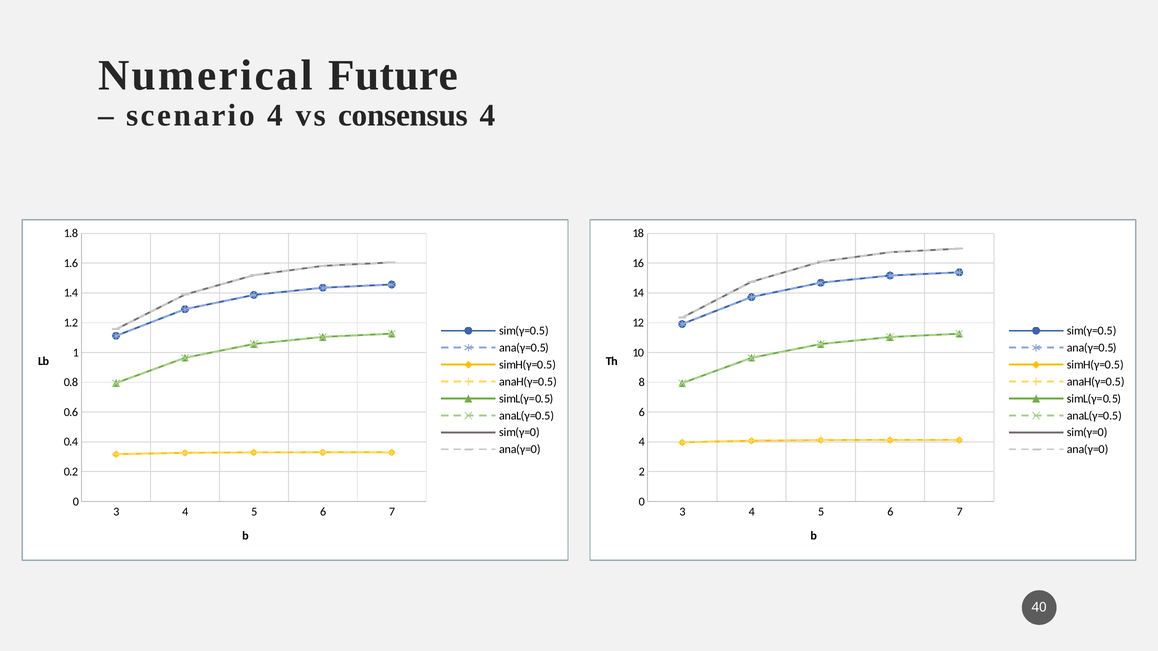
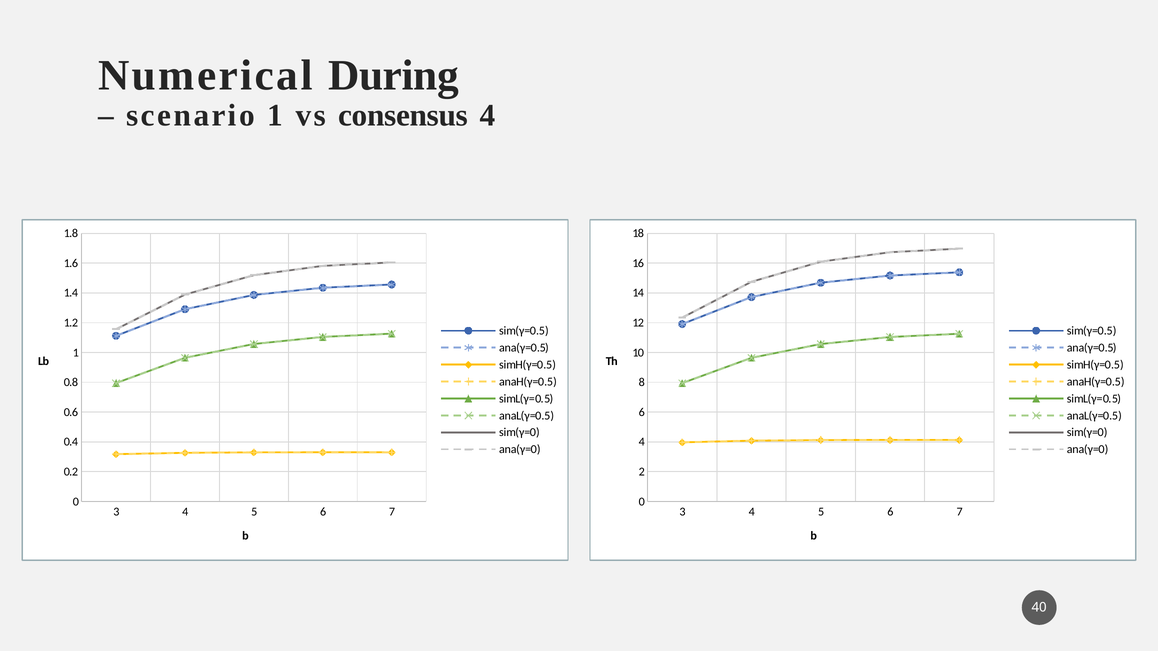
Future: Future -> During
scenario 4: 4 -> 1
